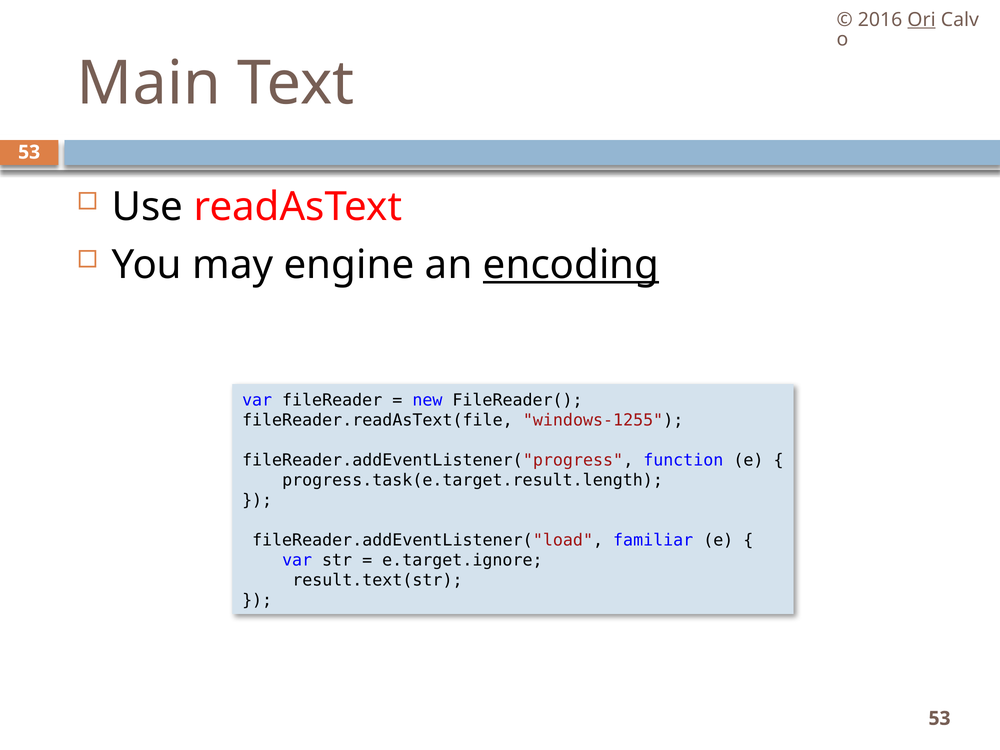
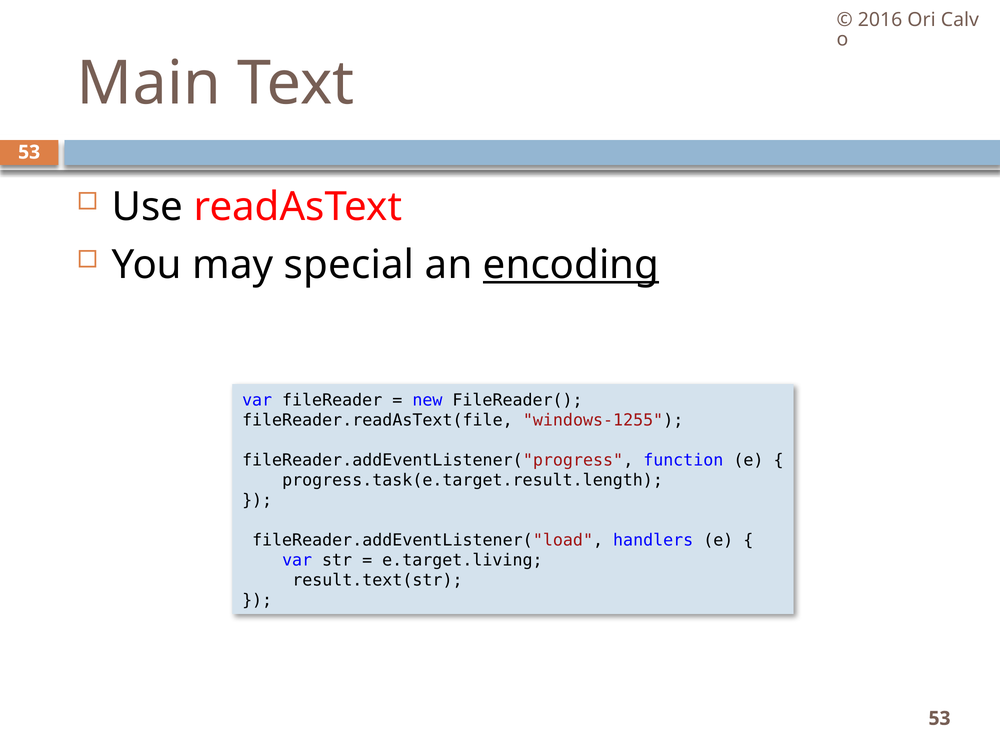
Ori underline: present -> none
engine: engine -> special
familiar: familiar -> handlers
e.target.ignore: e.target.ignore -> e.target.living
